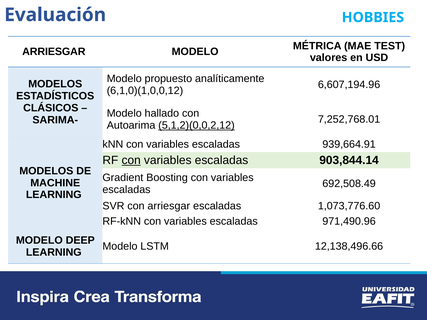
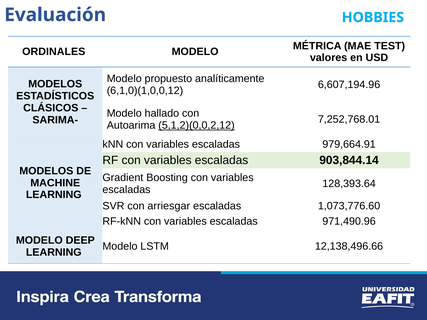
ARRIESGAR at (54, 52): ARRIESGAR -> ORDINALES
939,664.91: 939,664.91 -> 979,664.91
con at (131, 160) underline: present -> none
692,508.49: 692,508.49 -> 128,393.64
